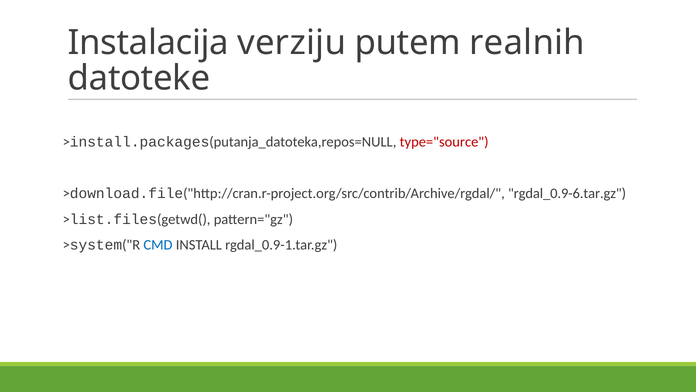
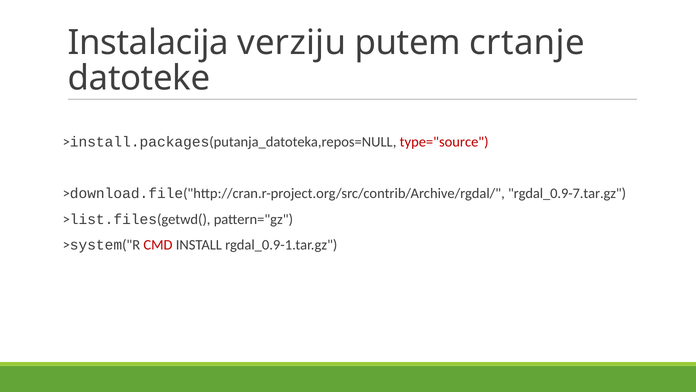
realnih: realnih -> crtanje
rgdal_0.9-6.tar.gz: rgdal_0.9-6.tar.gz -> rgdal_0.9-7.tar.gz
CMD colour: blue -> red
